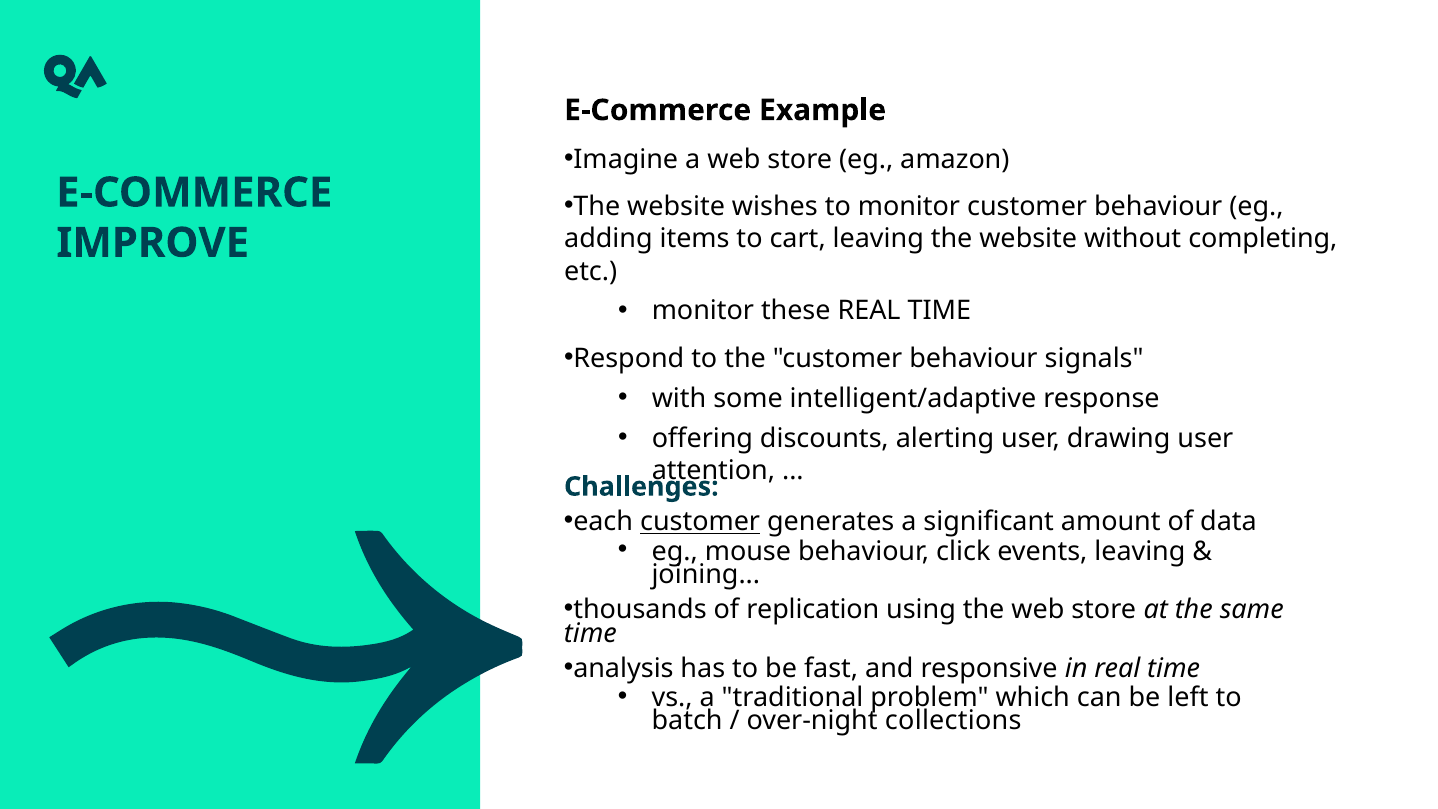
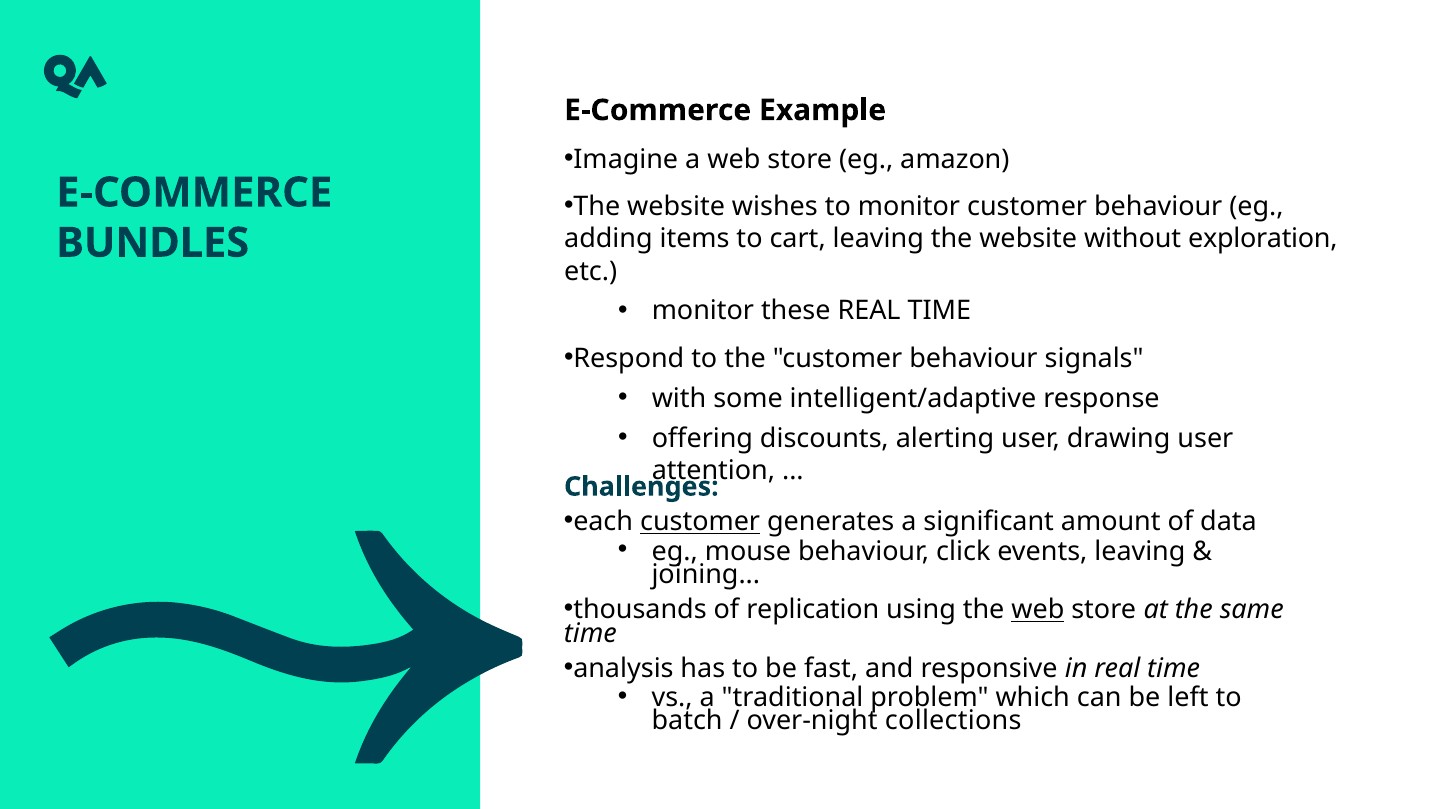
completing: completing -> exploration
IMPROVE: IMPROVE -> BUNDLES
web at (1038, 610) underline: none -> present
